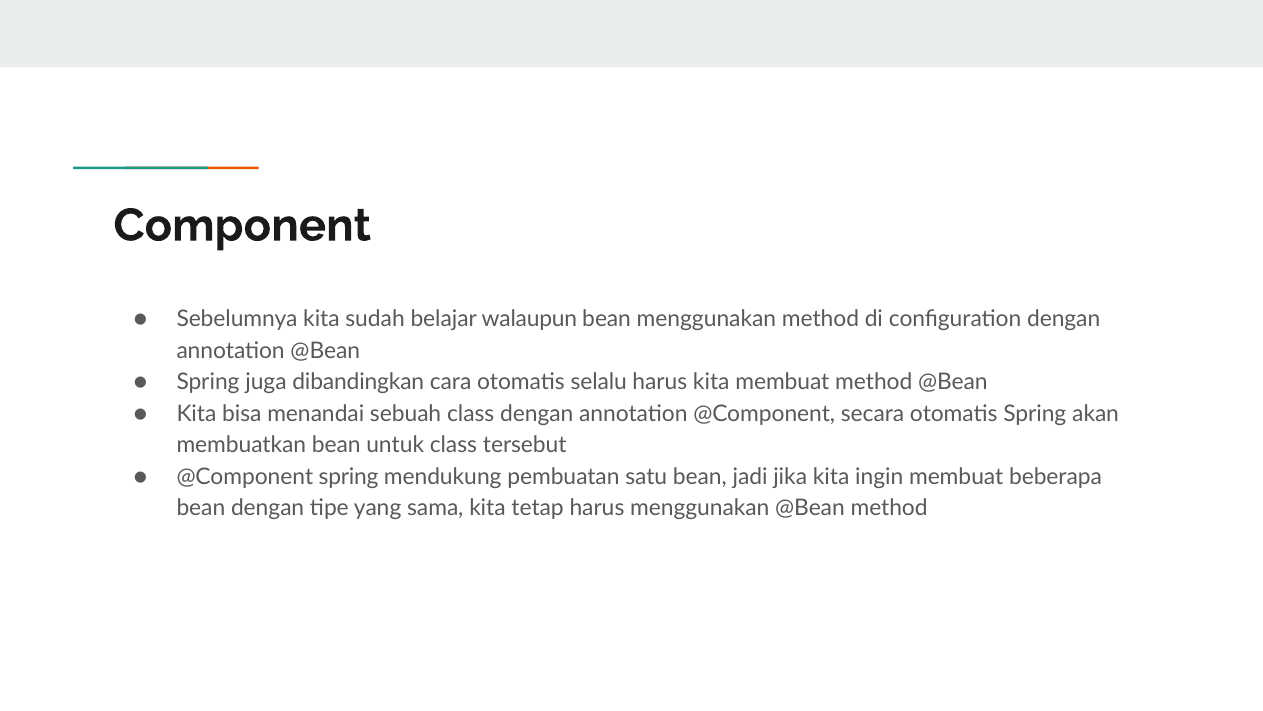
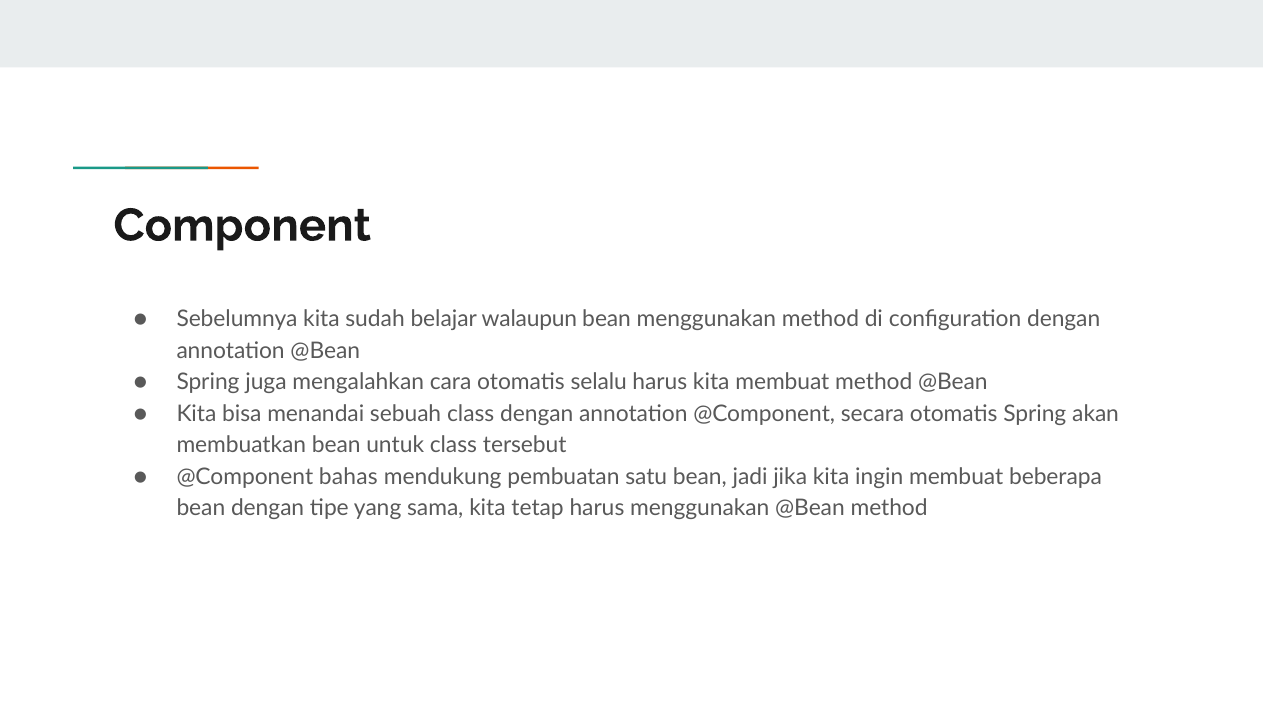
dibandingkan: dibandingkan -> mengalahkan
@Component spring: spring -> bahas
